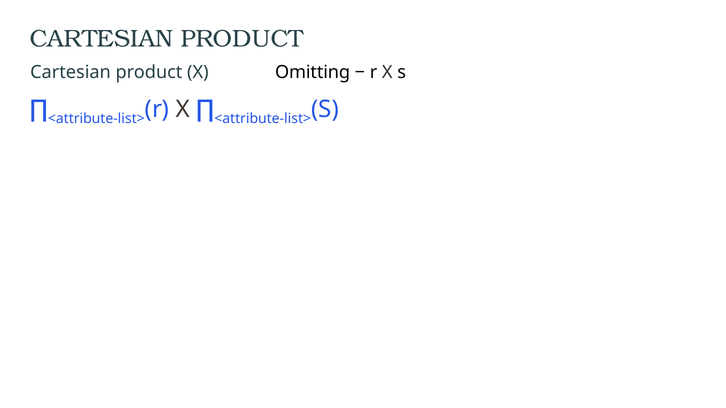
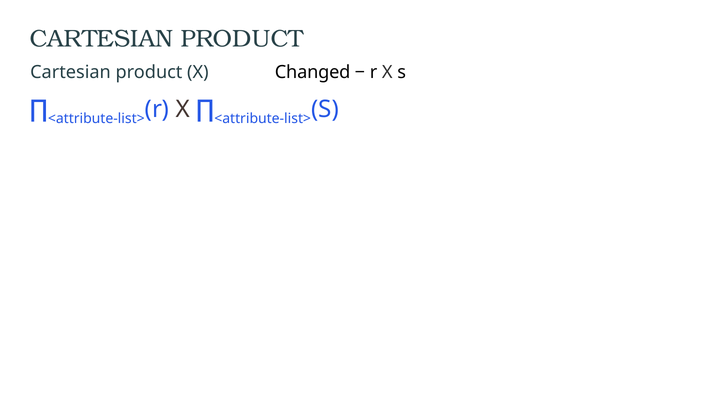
Omitting: Omitting -> Changed
